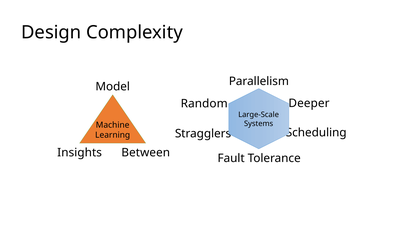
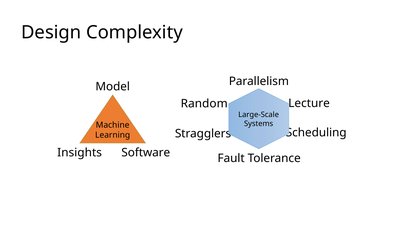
Deeper: Deeper -> Lecture
Between: Between -> Software
